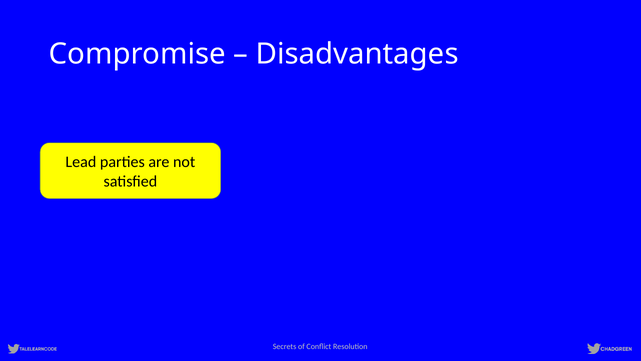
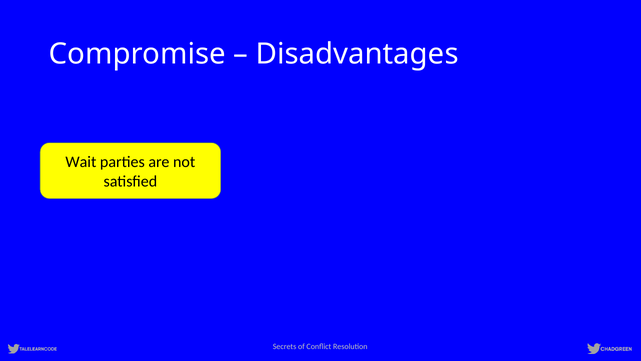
Lead: Lead -> Wait
